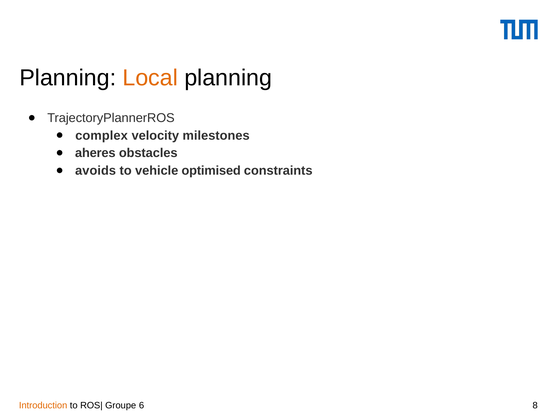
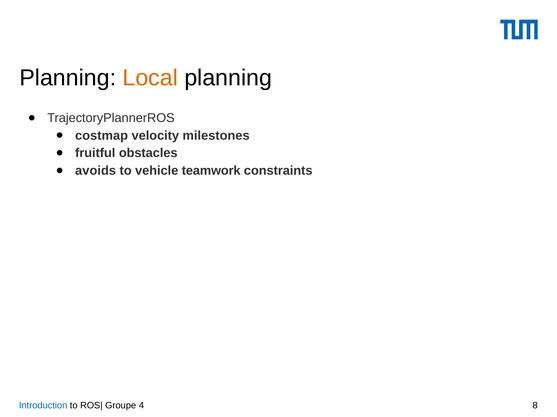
complex: complex -> costmap
aheres: aheres -> fruitful
optimised: optimised -> teamwork
Introduction colour: orange -> blue
6: 6 -> 4
